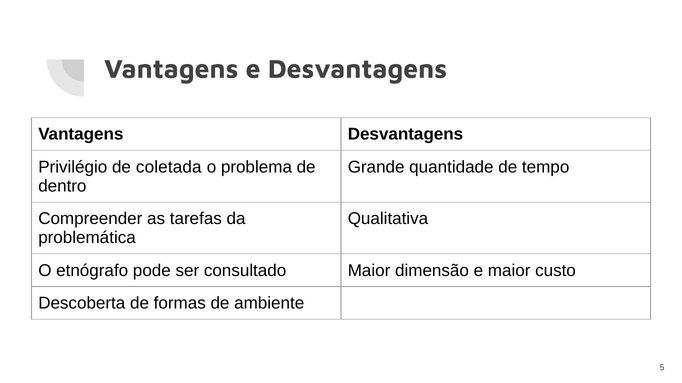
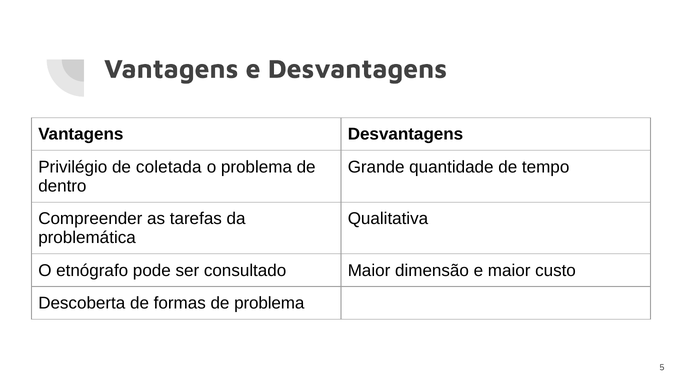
de ambiente: ambiente -> problema
